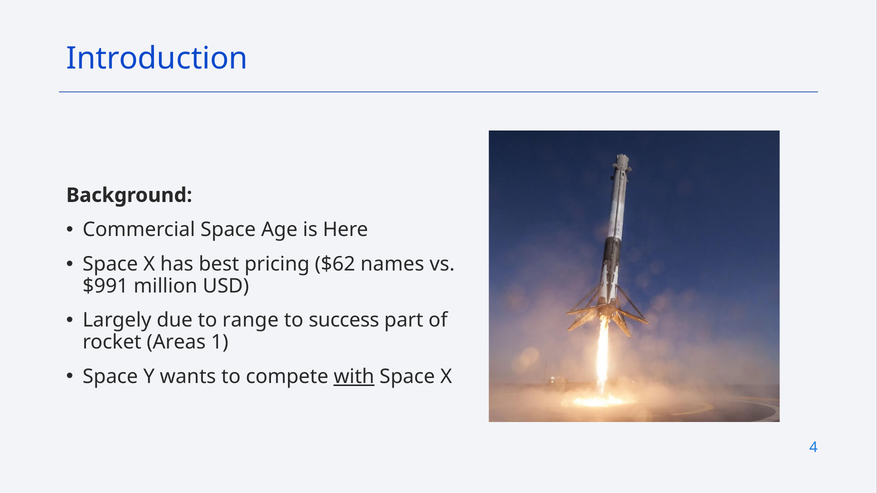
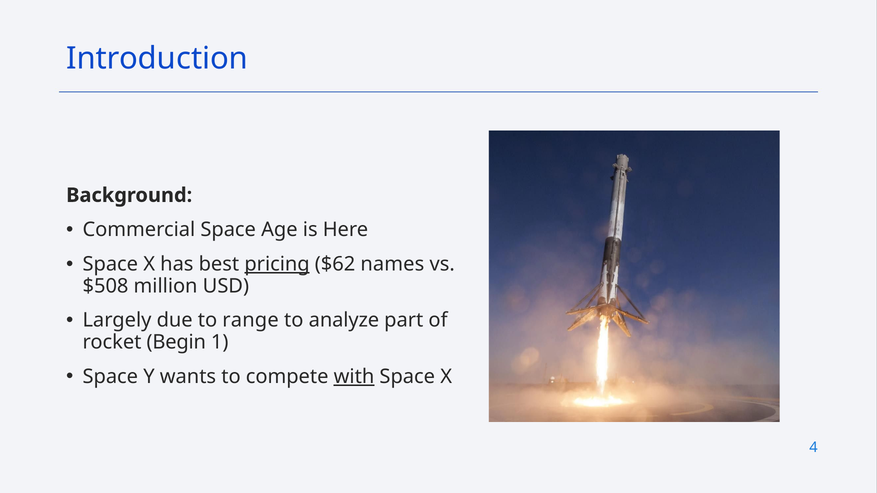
pricing underline: none -> present
$991: $991 -> $508
success: success -> analyze
Areas: Areas -> Begin
